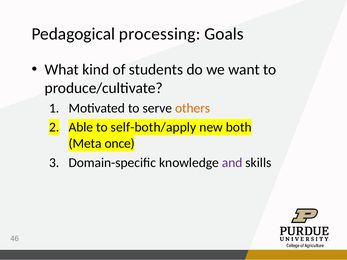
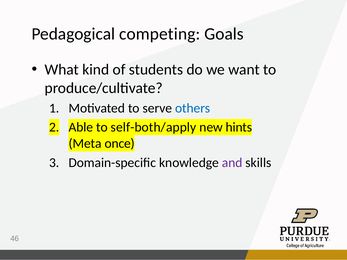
processing: processing -> competing
others colour: orange -> blue
both: both -> hints
